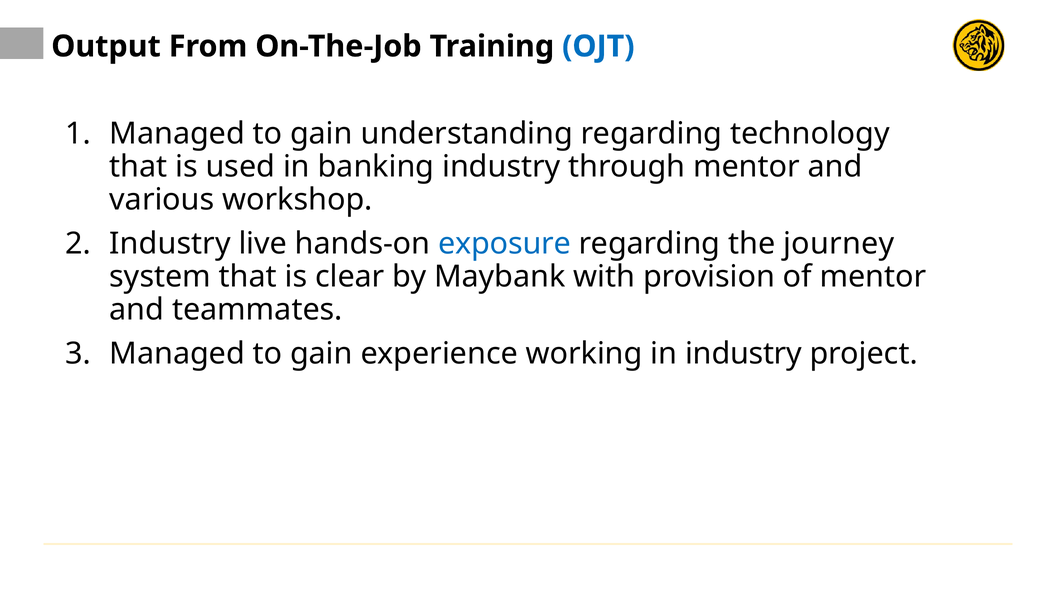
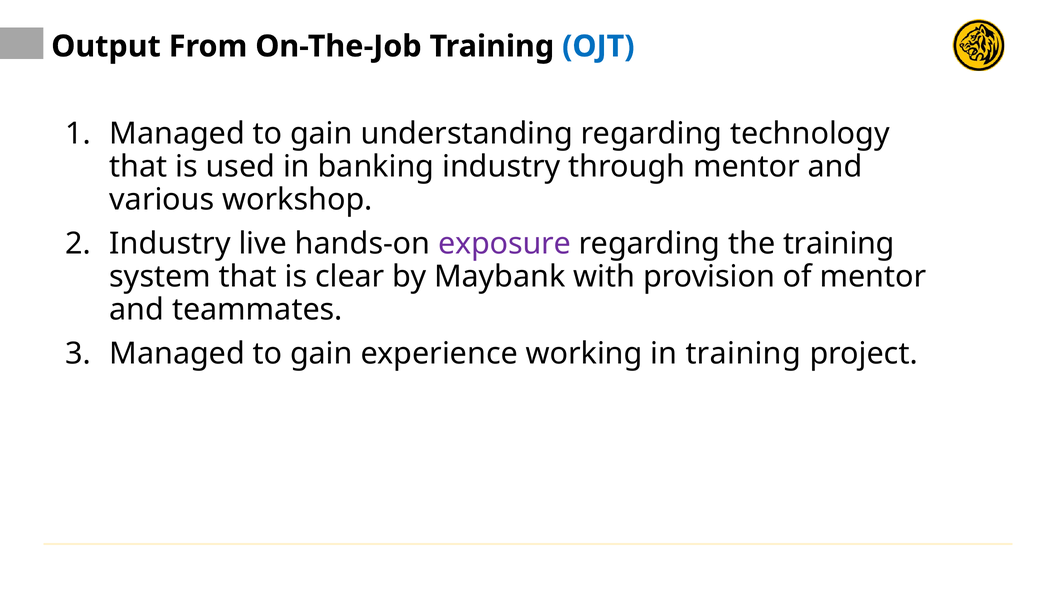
exposure colour: blue -> purple
the journey: journey -> training
in industry: industry -> training
